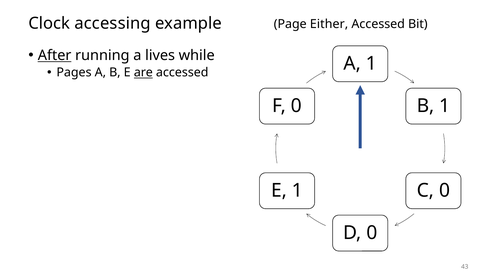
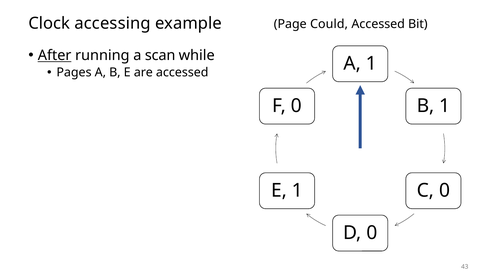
Either: Either -> Could
lives: lives -> scan
are underline: present -> none
